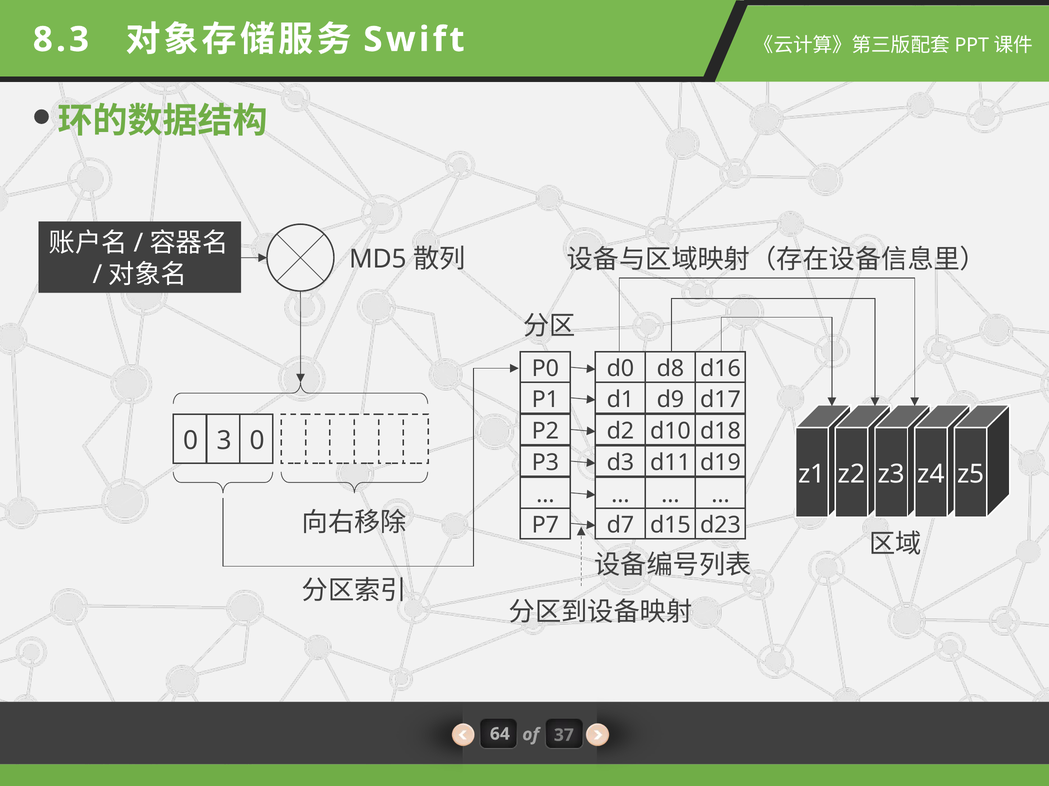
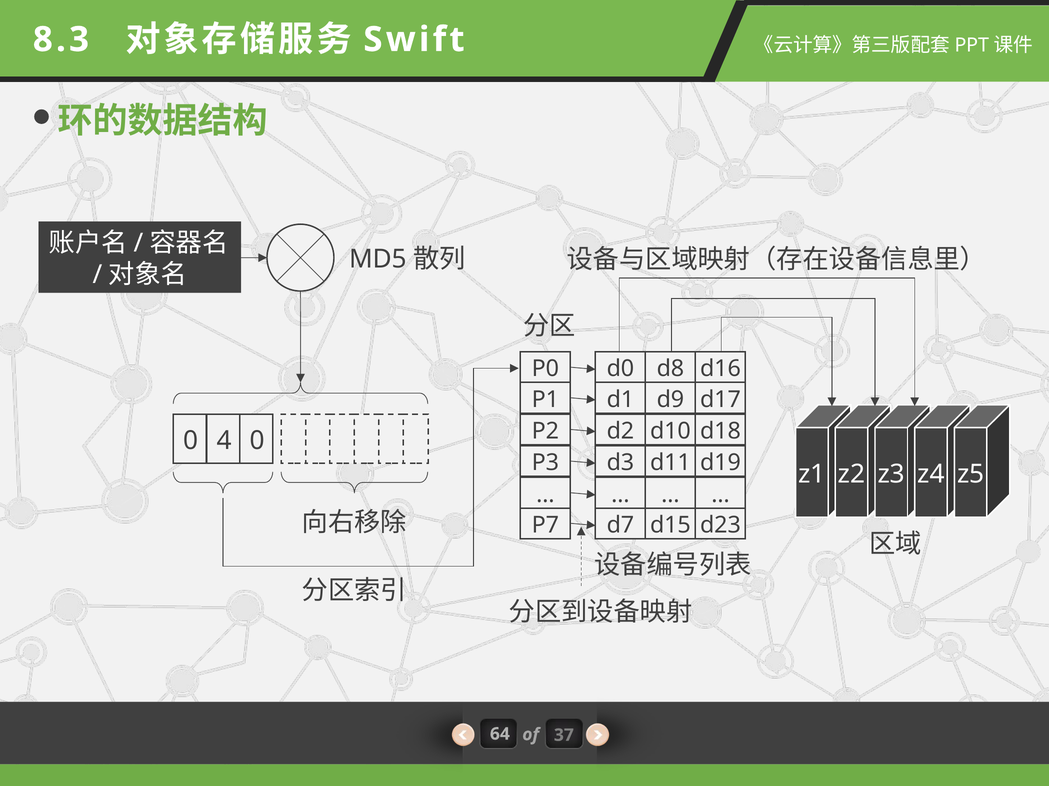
3: 3 -> 4
